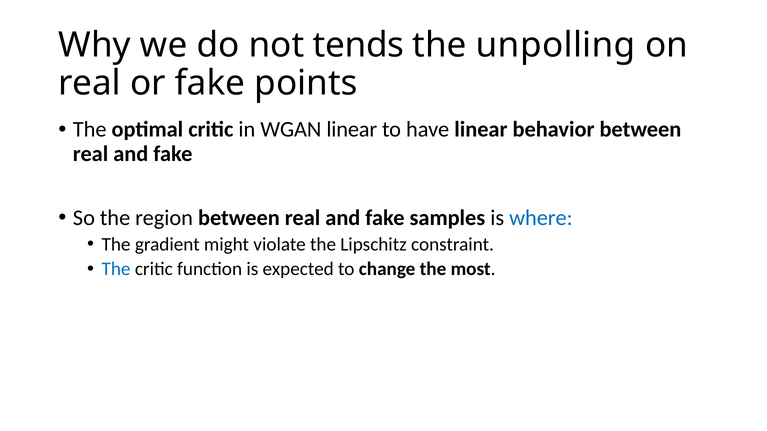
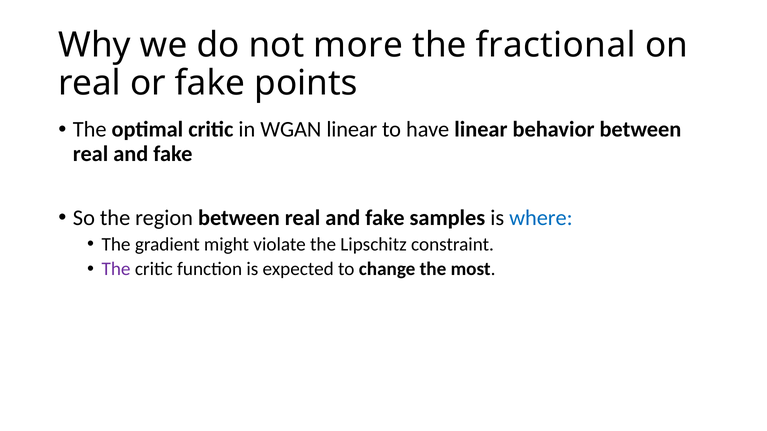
tends: tends -> more
unpolling: unpolling -> fractional
The at (116, 269) colour: blue -> purple
